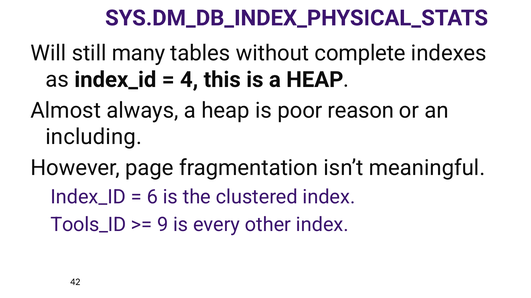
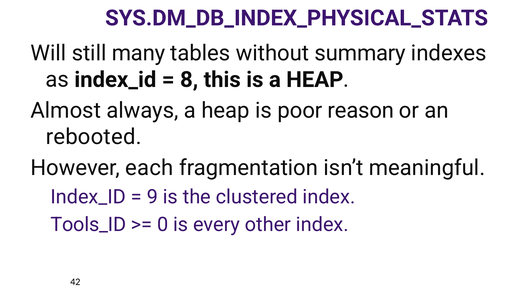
complete: complete -> summary
4: 4 -> 8
including: including -> rebooted
page: page -> each
6: 6 -> 9
9: 9 -> 0
